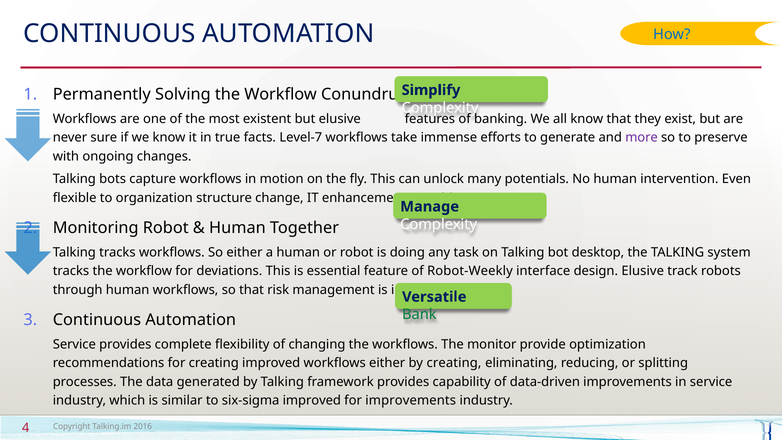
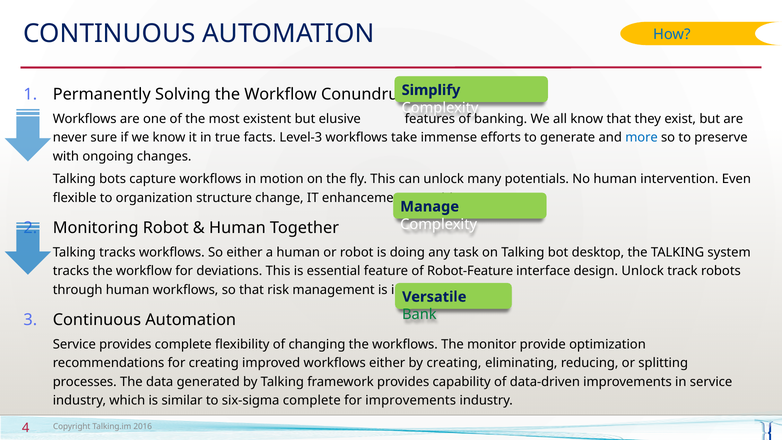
Level-7: Level-7 -> Level-3
more colour: purple -> blue
Robot-Weekly: Robot-Weekly -> Robot-Feature
design Elusive: Elusive -> Unlock
six-sigma improved: improved -> complete
